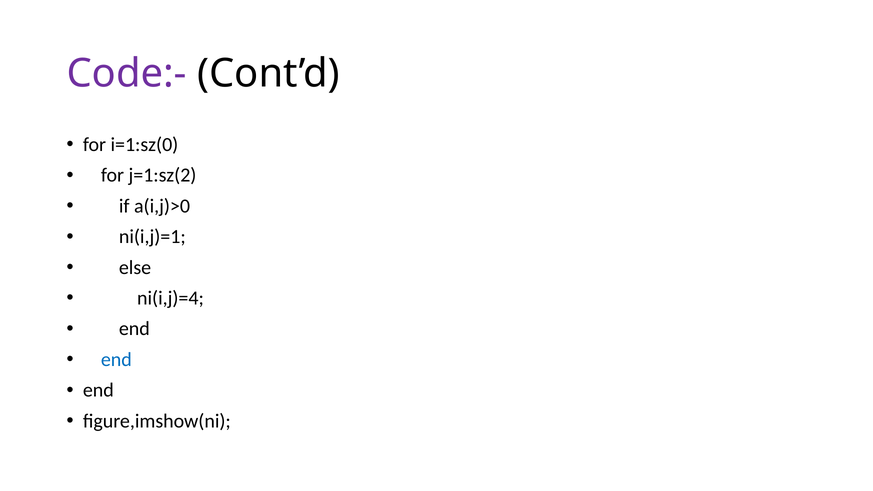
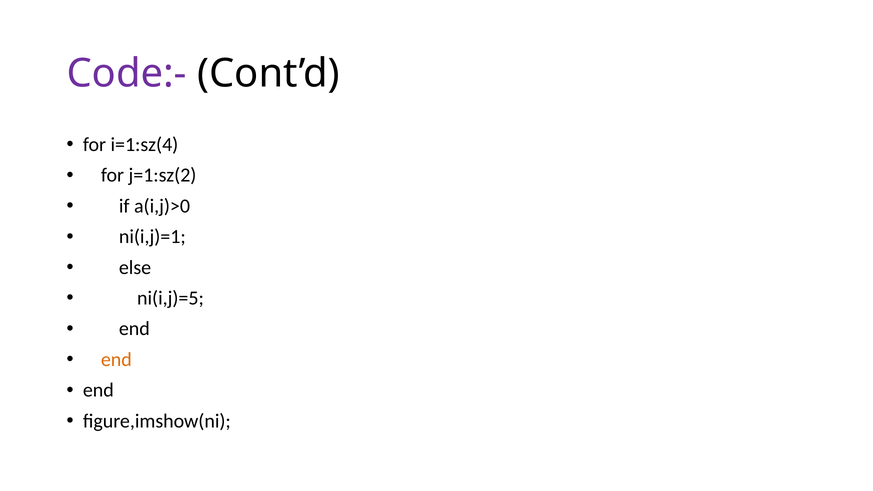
i=1:sz(0: i=1:sz(0 -> i=1:sz(4
ni(i,j)=4: ni(i,j)=4 -> ni(i,j)=5
end at (116, 360) colour: blue -> orange
